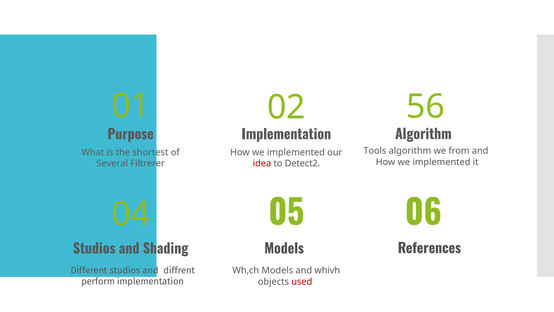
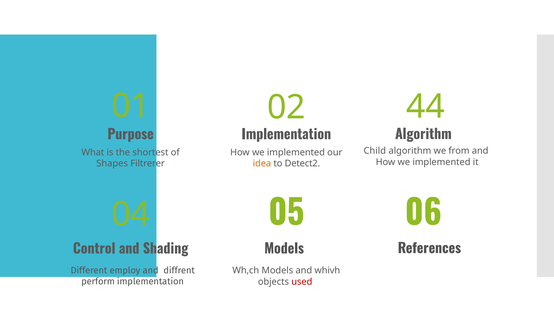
56: 56 -> 44
Tools: Tools -> Child
Several: Several -> Shapes
idea colour: red -> orange
Studios at (94, 249): Studios -> Control
Different studios: studios -> employ
